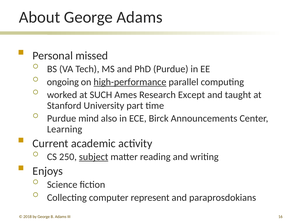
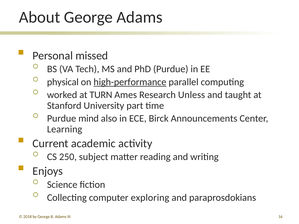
ongoing: ongoing -> physical
SUCH: SUCH -> TURN
Except: Except -> Unless
subject underline: present -> none
represent: represent -> exploring
